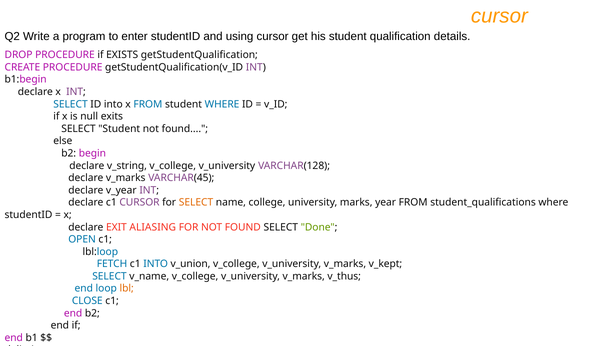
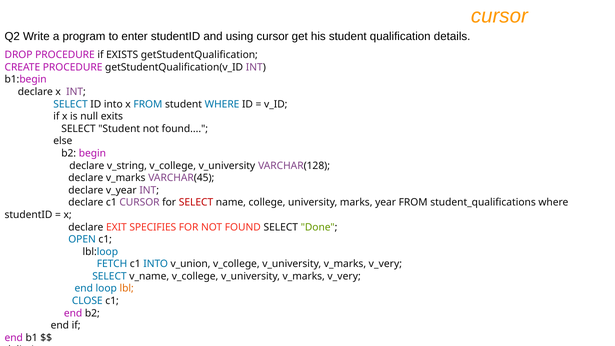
SELECT at (196, 202) colour: orange -> red
ALIASING: ALIASING -> SPECIFIES
v_kept at (385, 264): v_kept -> v_very
v_thus at (344, 276): v_thus -> v_very
